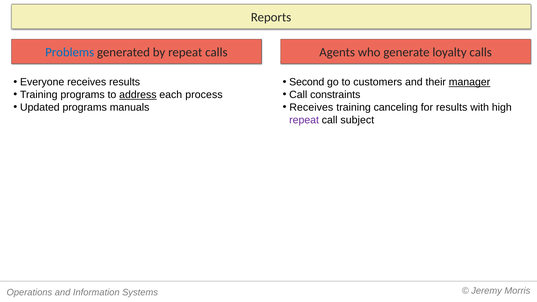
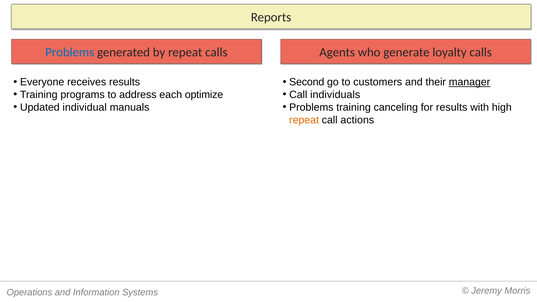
address underline: present -> none
process: process -> optimize
constraints: constraints -> individuals
Updated programs: programs -> individual
Receives at (311, 107): Receives -> Problems
repeat at (304, 120) colour: purple -> orange
subject: subject -> actions
